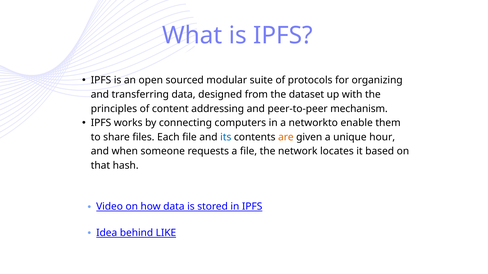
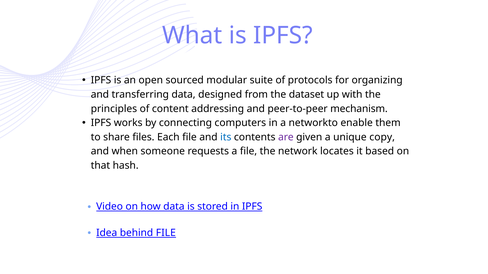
are colour: orange -> purple
hour: hour -> copy
behind LIKE: LIKE -> FILE
